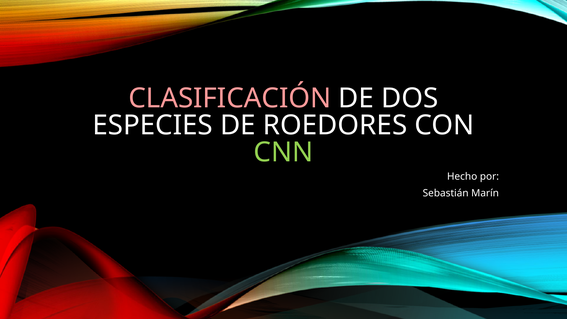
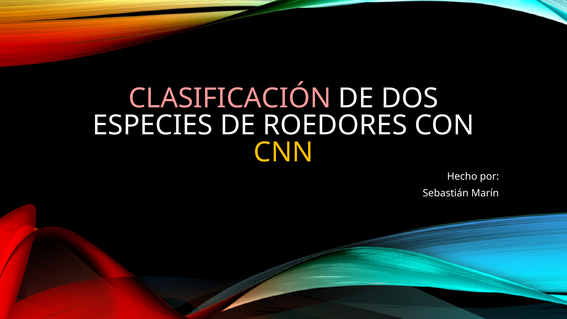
CNN colour: light green -> yellow
